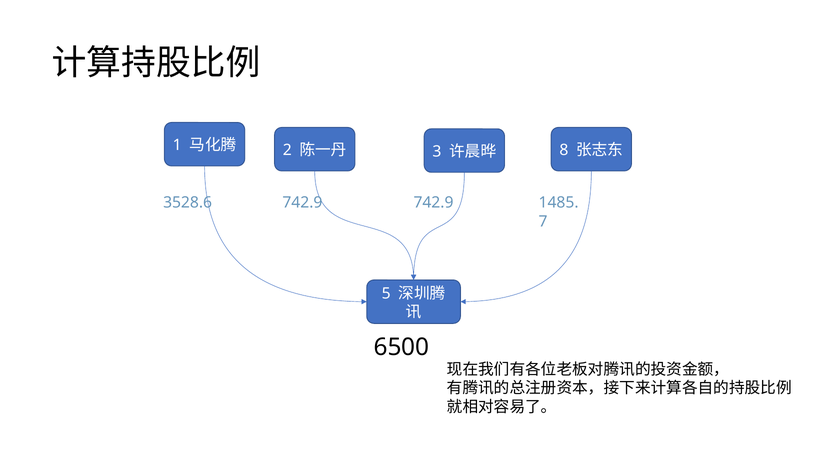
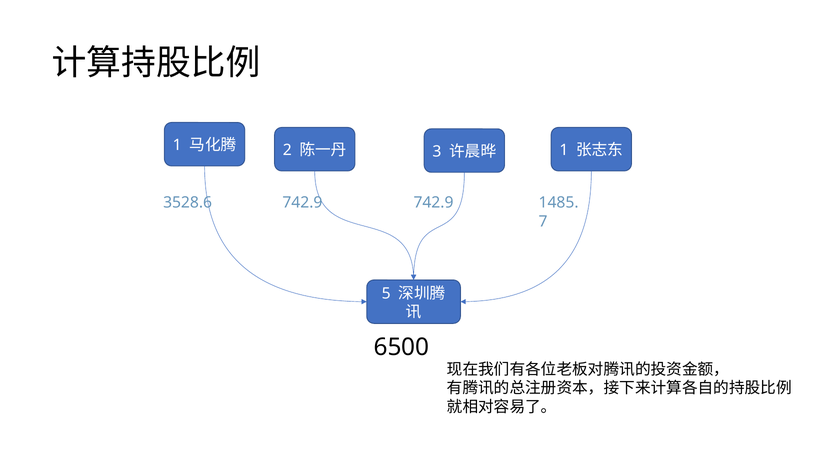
8 at (564, 150): 8 -> 1
